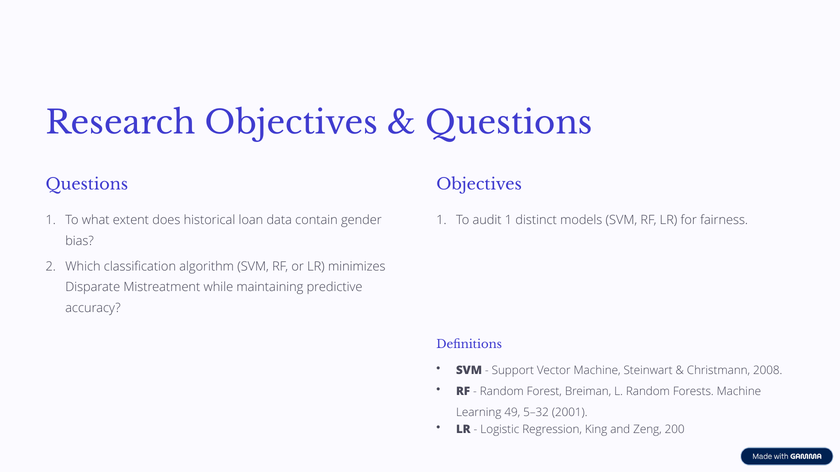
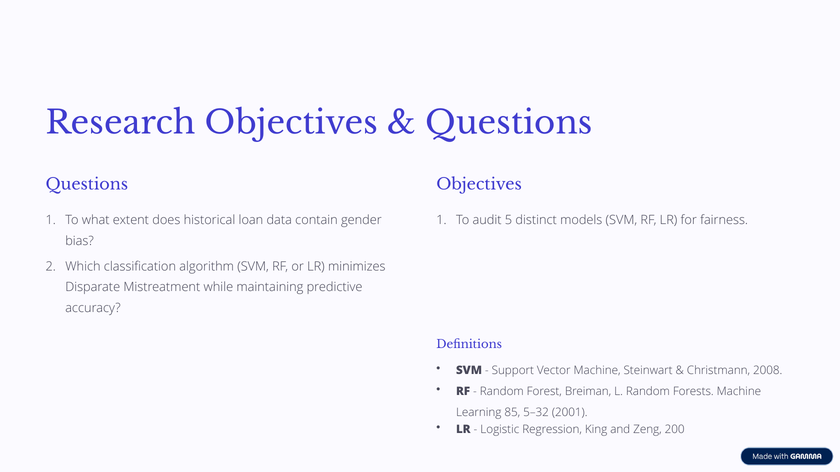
audit 1: 1 -> 5
49: 49 -> 85
